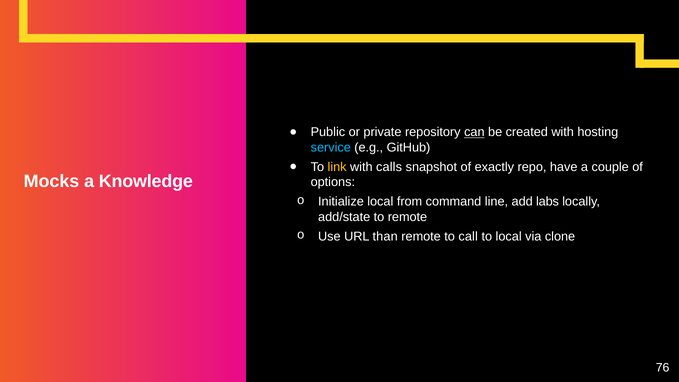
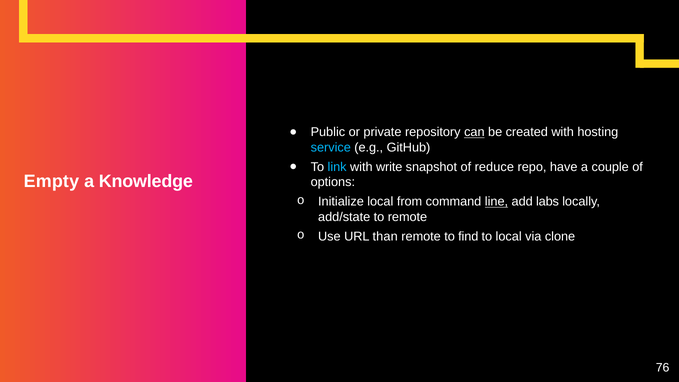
link colour: yellow -> light blue
calls: calls -> write
exactly: exactly -> reduce
Mocks: Mocks -> Empty
line underline: none -> present
call: call -> find
